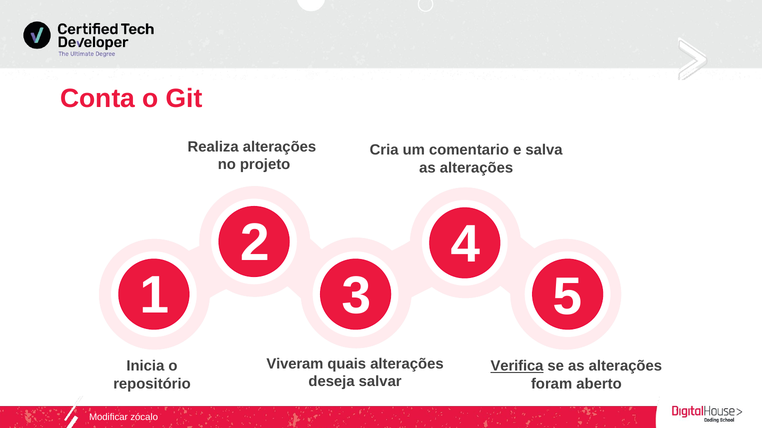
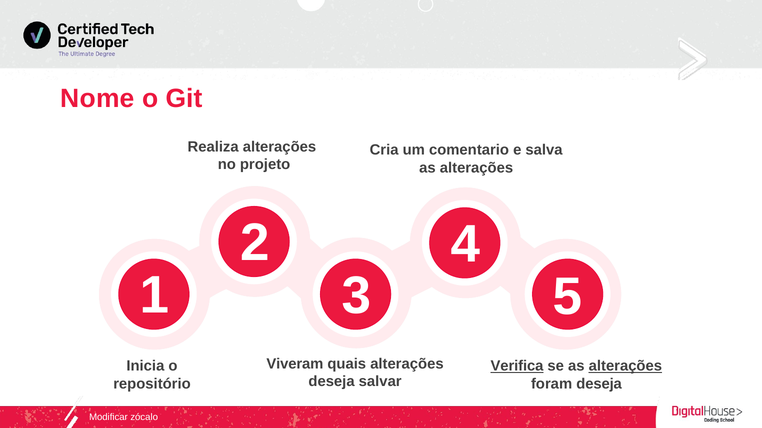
Conta: Conta -> Nome
alterações at (625, 367) underline: none -> present
foram aberto: aberto -> deseja
